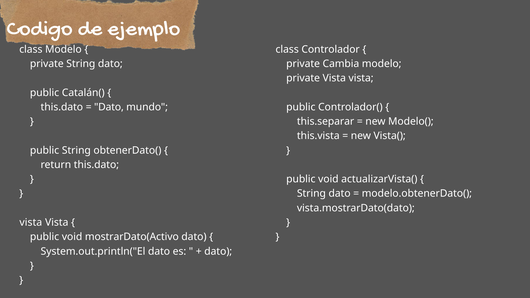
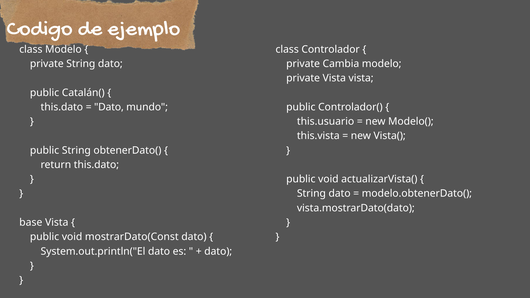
this.separar: this.separar -> this.usuario
vista at (31, 223): vista -> base
mostrarDato(Activo: mostrarDato(Activo -> mostrarDato(Const
